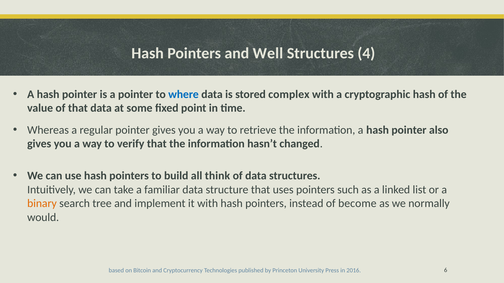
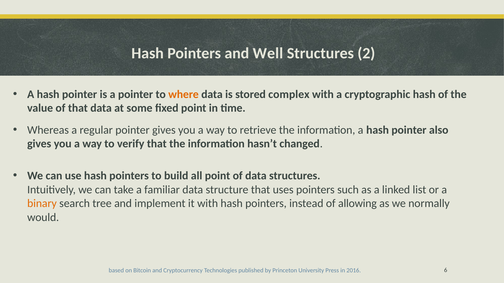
4: 4 -> 2
where colour: blue -> orange
all think: think -> point
become: become -> allowing
